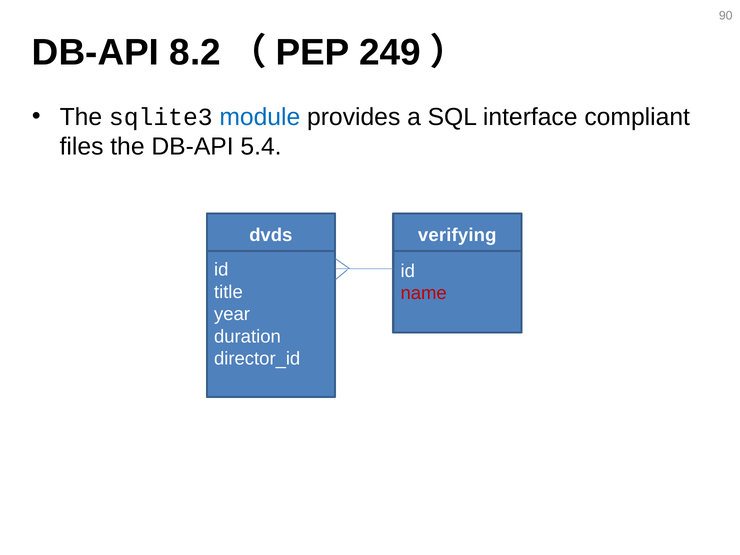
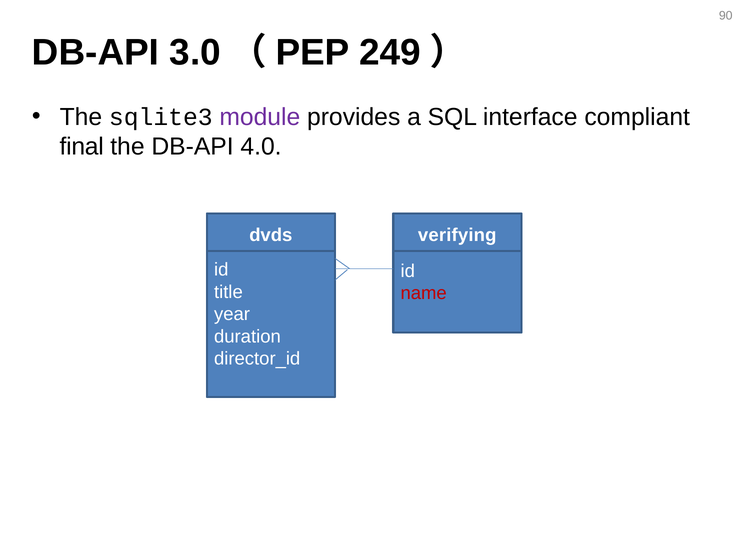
8.2: 8.2 -> 3.0
module colour: blue -> purple
files: files -> final
5.4: 5.4 -> 4.0
